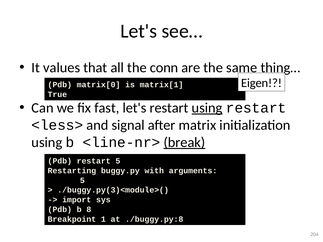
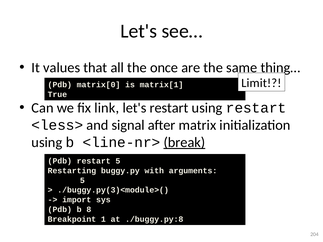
conn: conn -> once
Eigen: Eigen -> Limit
fast: fast -> link
using at (207, 108) underline: present -> none
